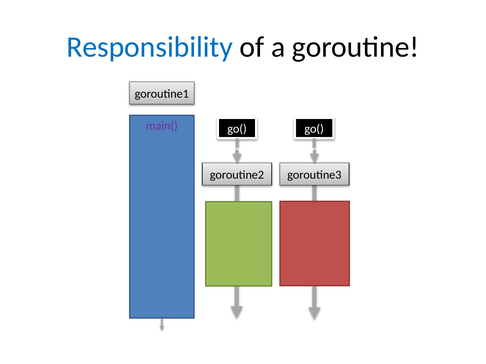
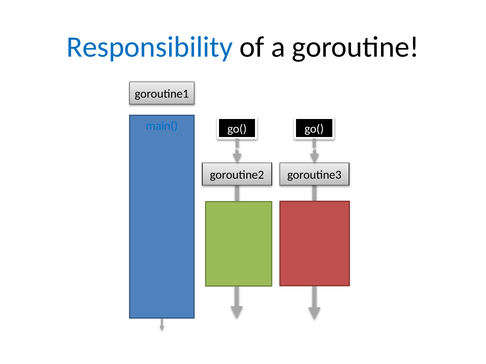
main( colour: purple -> blue
